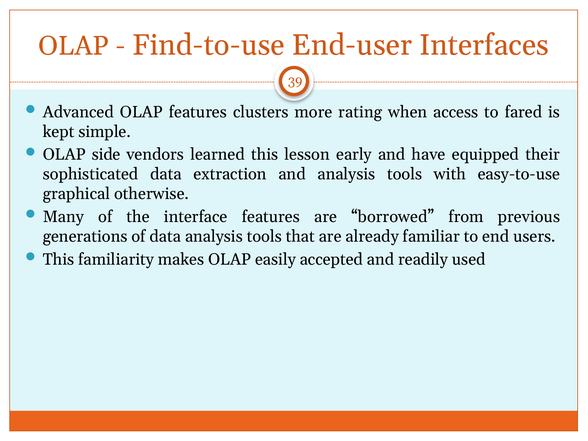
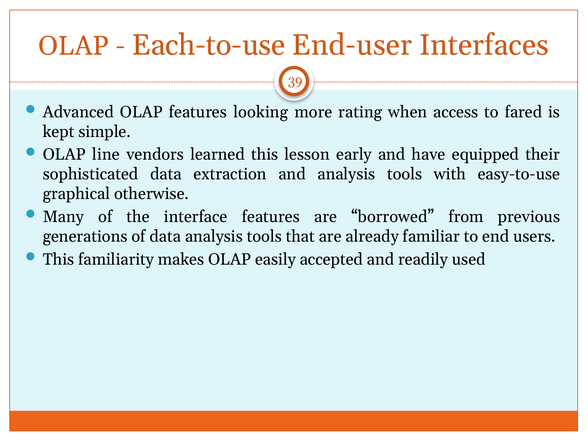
Find-to-use: Find-to-use -> Each-to-use
clusters: clusters -> looking
side: side -> line
